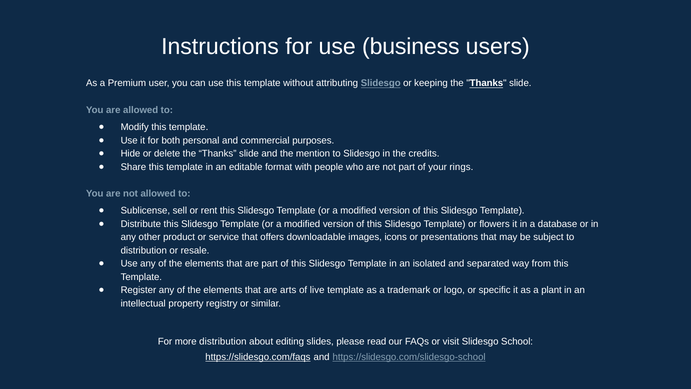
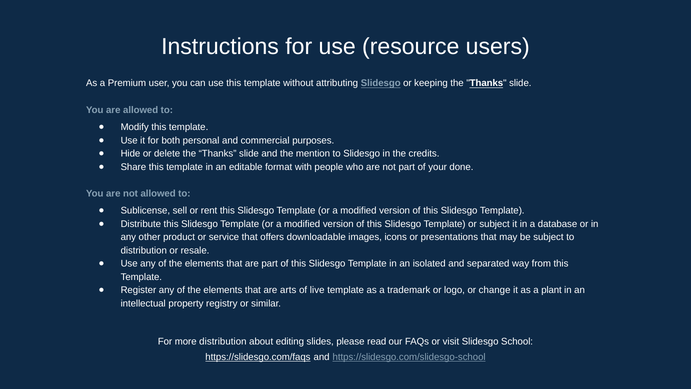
business: business -> resource
rings: rings -> done
or flowers: flowers -> subject
specific: specific -> change
